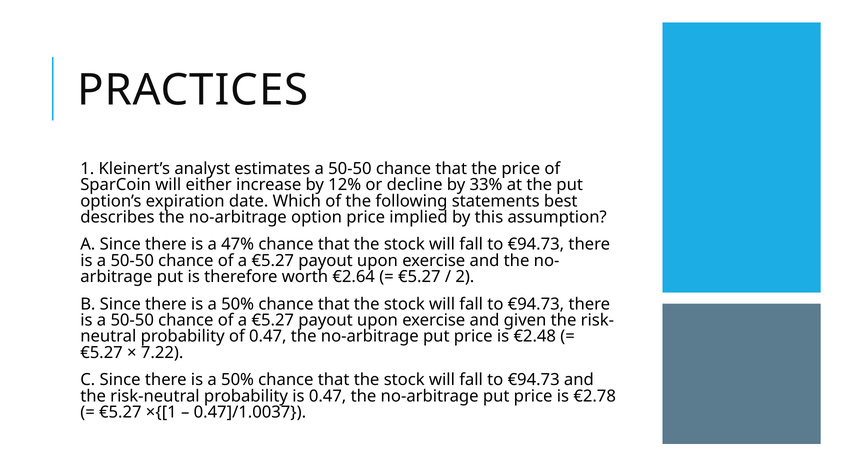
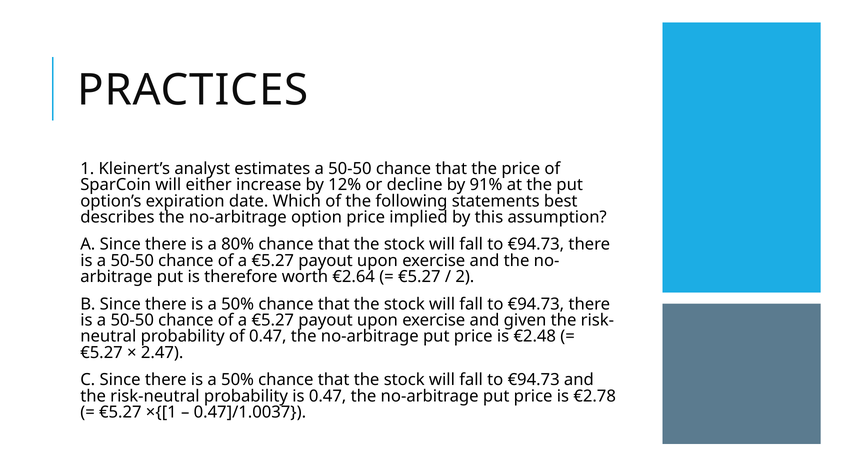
33%: 33% -> 91%
47%: 47% -> 80%
7.22: 7.22 -> 2.47
